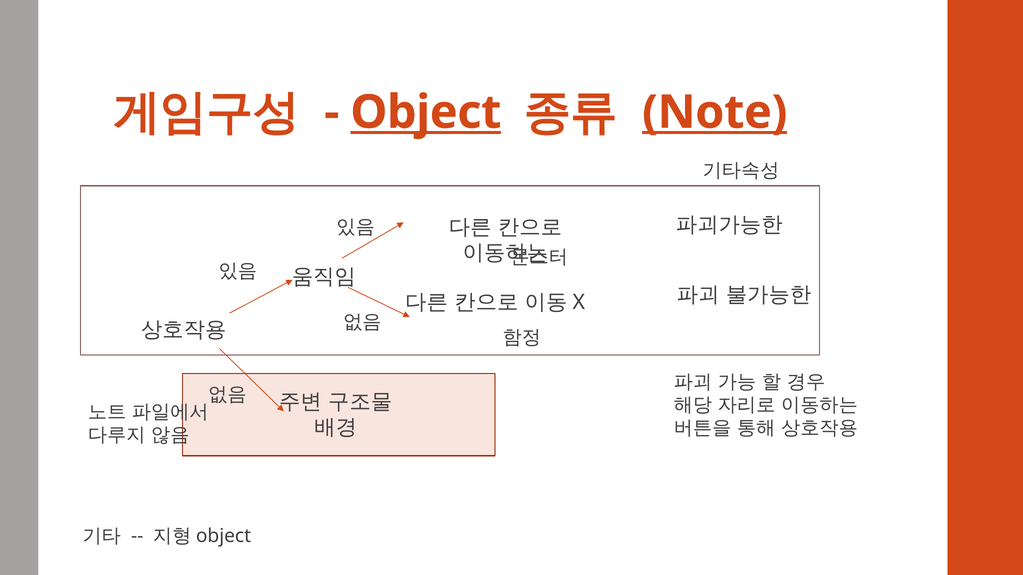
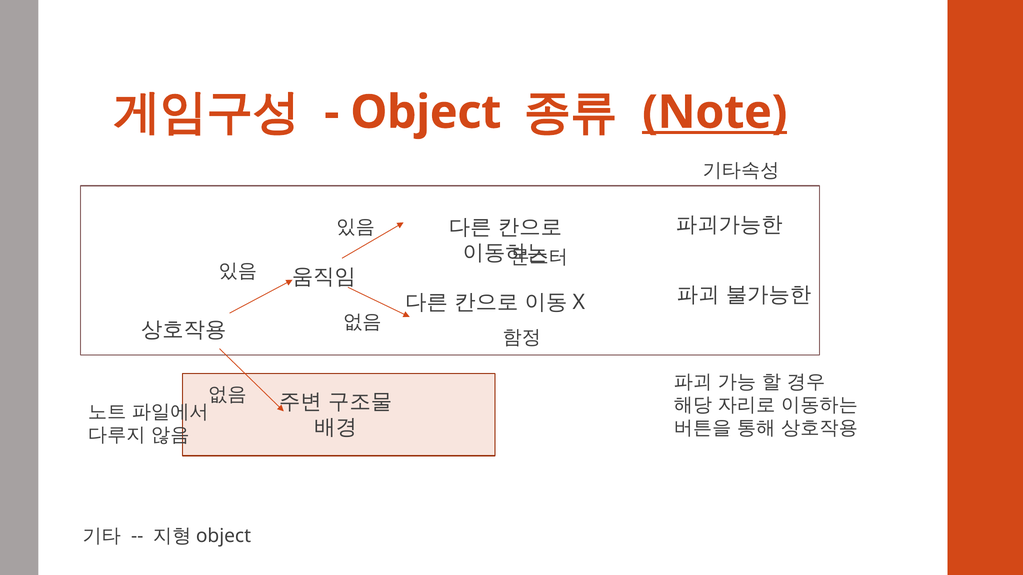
Object underline: present -> none
